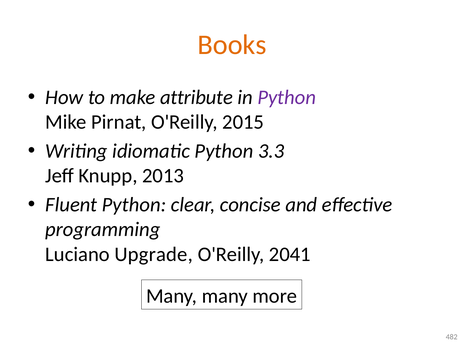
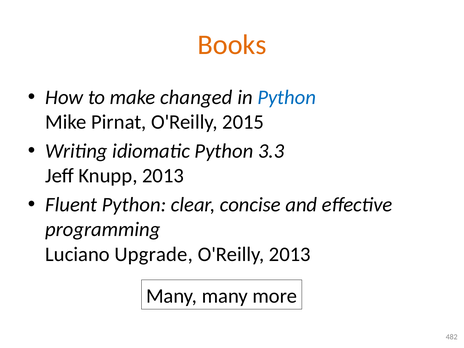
attribute: attribute -> changed
Python at (287, 97) colour: purple -> blue
O'Reilly 2041: 2041 -> 2013
